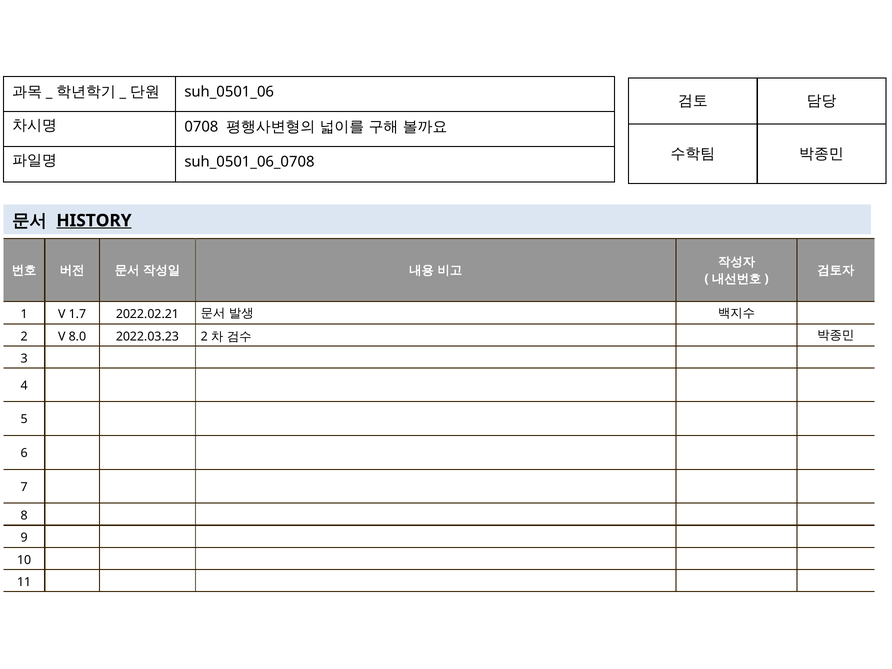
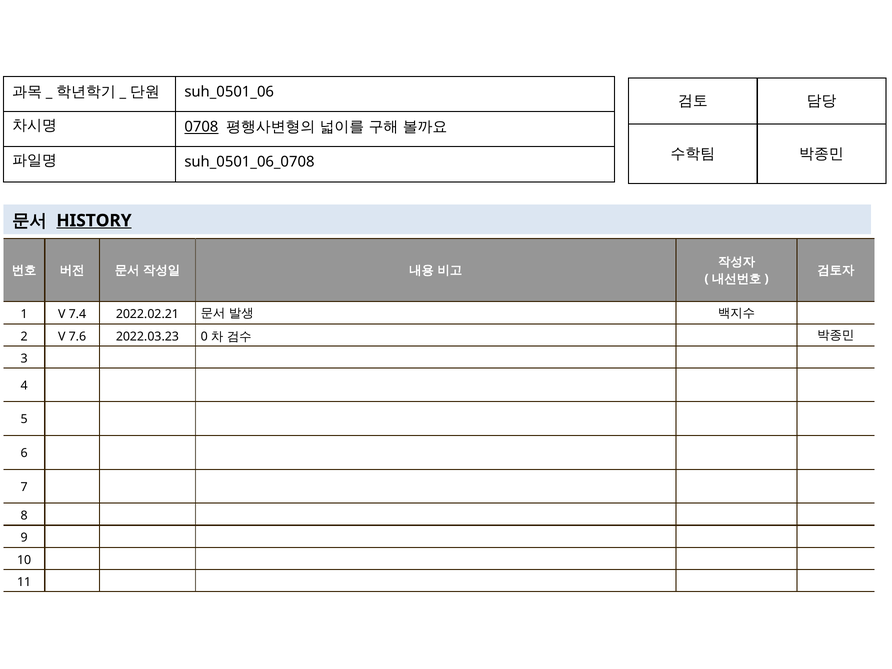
0708 underline: none -> present
1.7: 1.7 -> 7.4
8.0: 8.0 -> 7.6
2022.03.23 2: 2 -> 0
